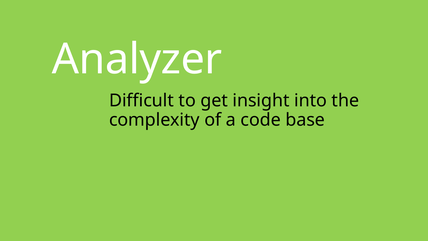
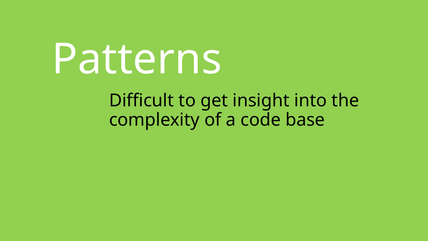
Analyzer: Analyzer -> Patterns
